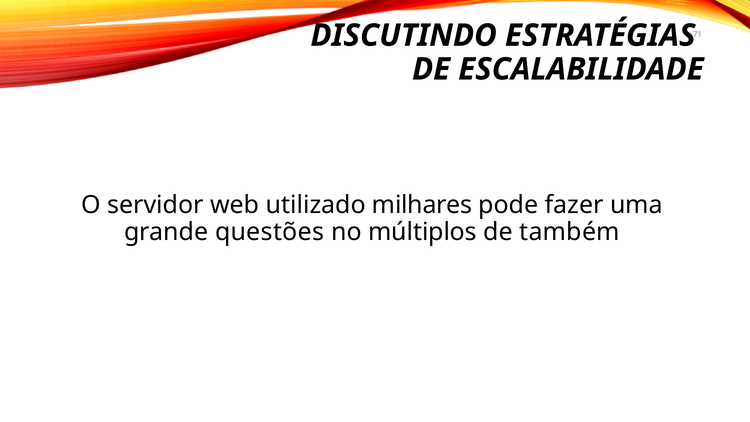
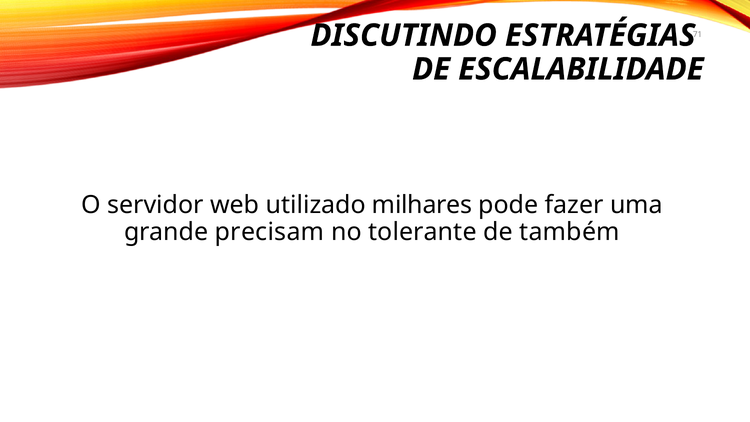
questões: questões -> precisam
múltiplos: múltiplos -> tolerante
